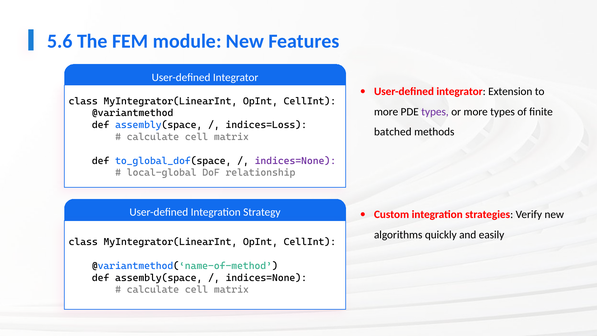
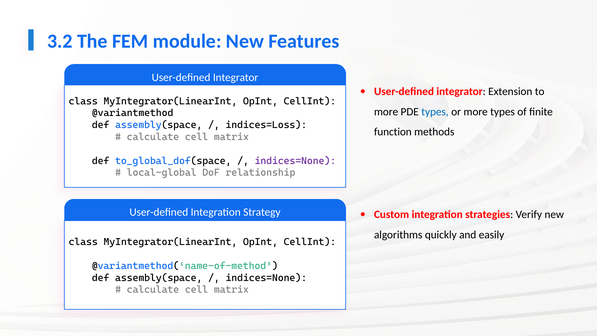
5.6: 5.6 -> 3.2
types at (435, 112) colour: purple -> blue
batched: batched -> function
